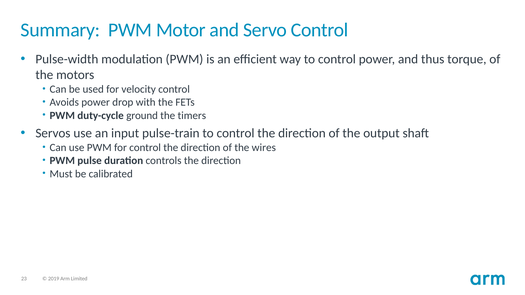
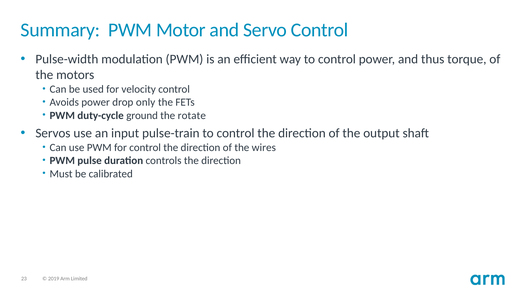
with: with -> only
timers: timers -> rotate
